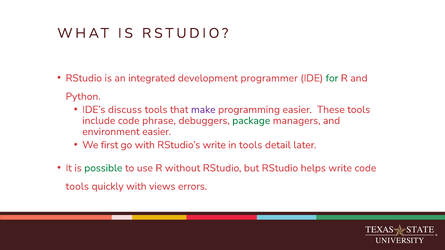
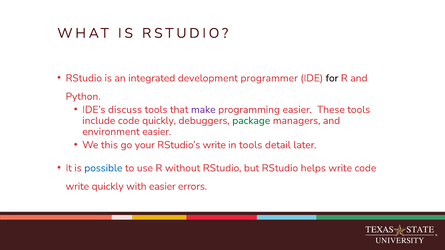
for colour: green -> black
code phrase: phrase -> quickly
first: first -> this
go with: with -> your
possible colour: green -> blue
tools at (77, 187): tools -> write
with views: views -> easier
